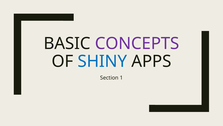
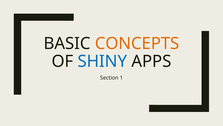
CONCEPTS colour: purple -> orange
